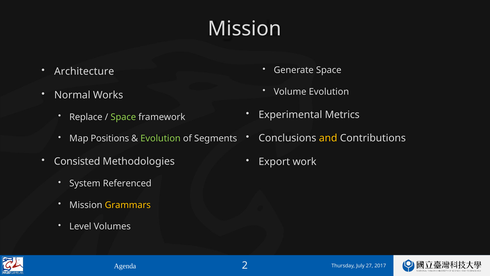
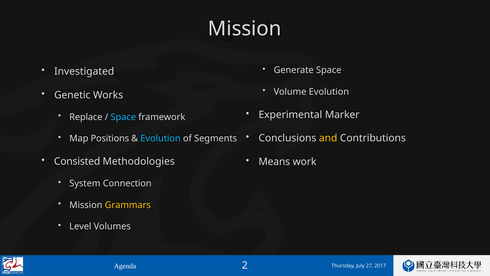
Architecture: Architecture -> Investigated
Normal: Normal -> Genetic
Metrics: Metrics -> Marker
Space at (123, 117) colour: light green -> light blue
Evolution at (161, 138) colour: light green -> light blue
Export: Export -> Means
Referenced: Referenced -> Connection
